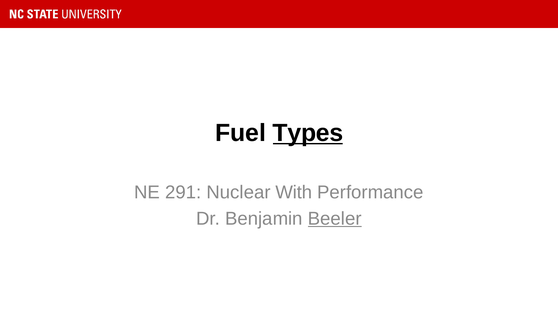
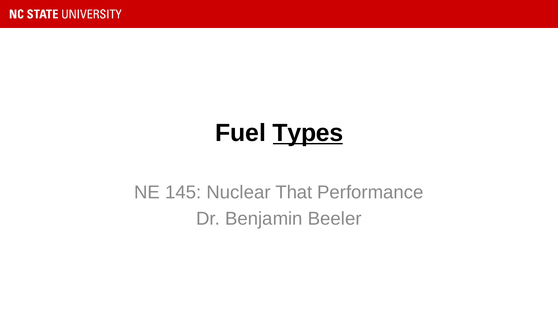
291: 291 -> 145
With: With -> That
Beeler underline: present -> none
